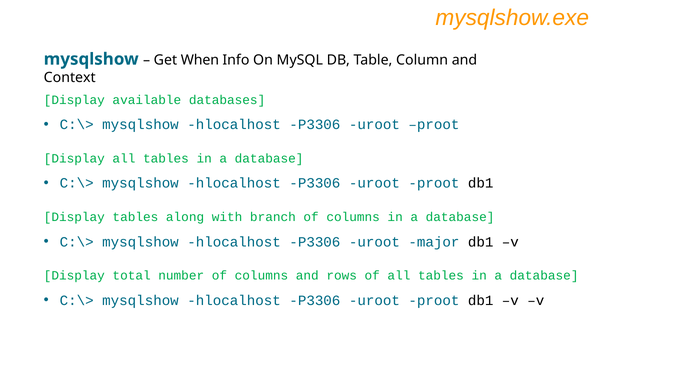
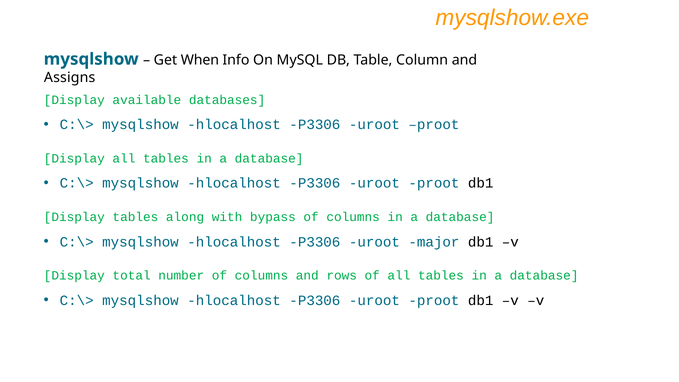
Context: Context -> Assigns
branch: branch -> bypass
